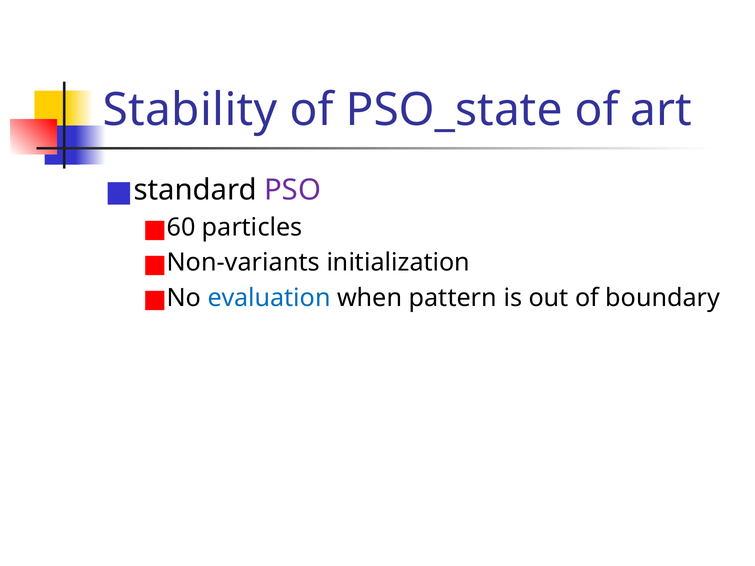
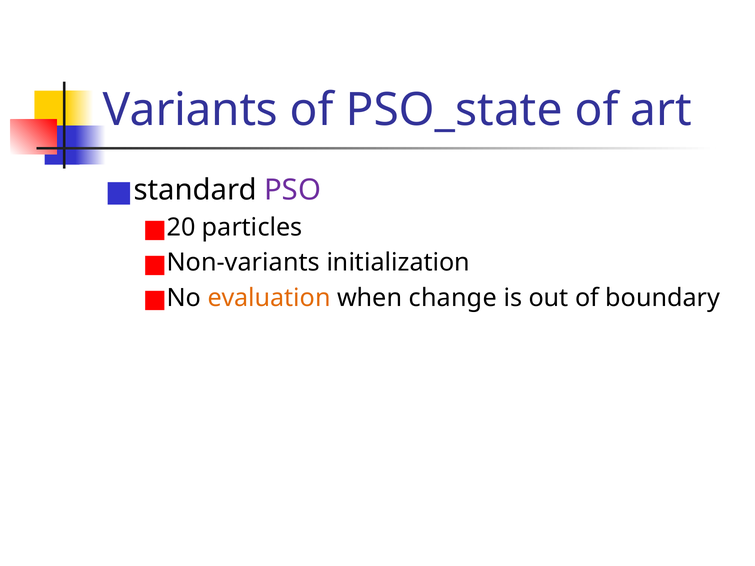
Stability: Stability -> Variants
60: 60 -> 20
evaluation colour: blue -> orange
pattern: pattern -> change
